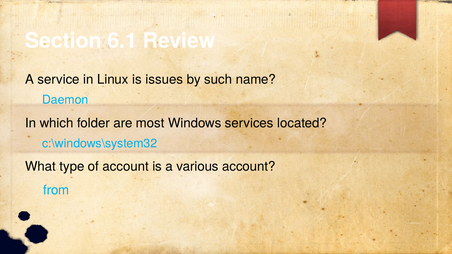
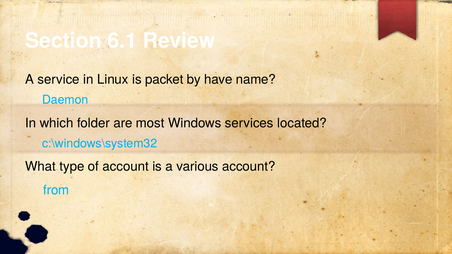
issues: issues -> packet
such: such -> have
